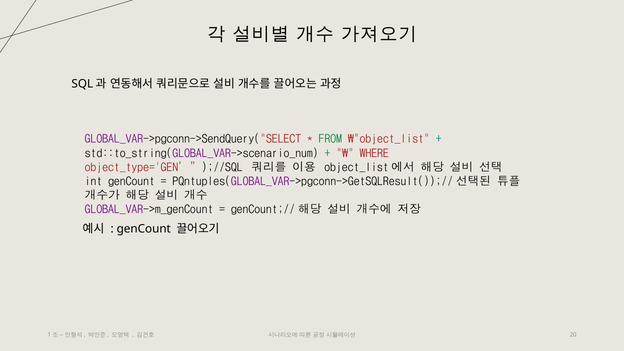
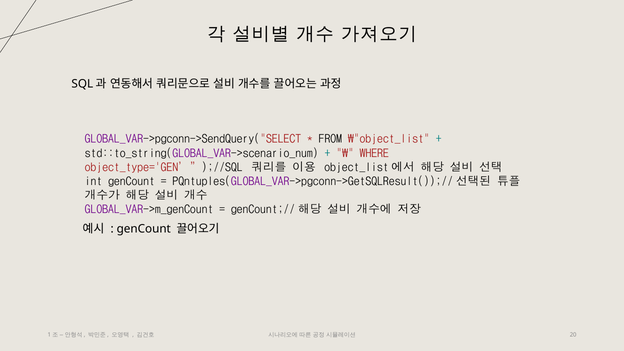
FROM colour: green -> black
